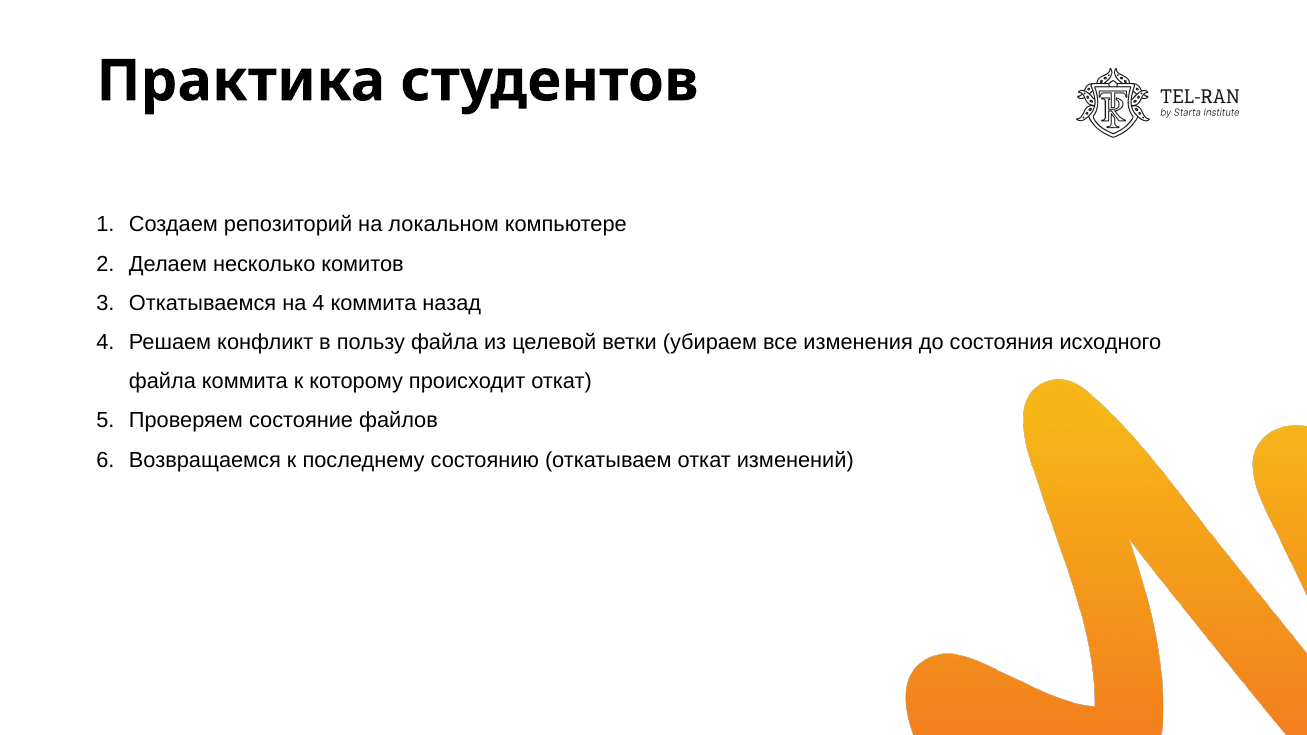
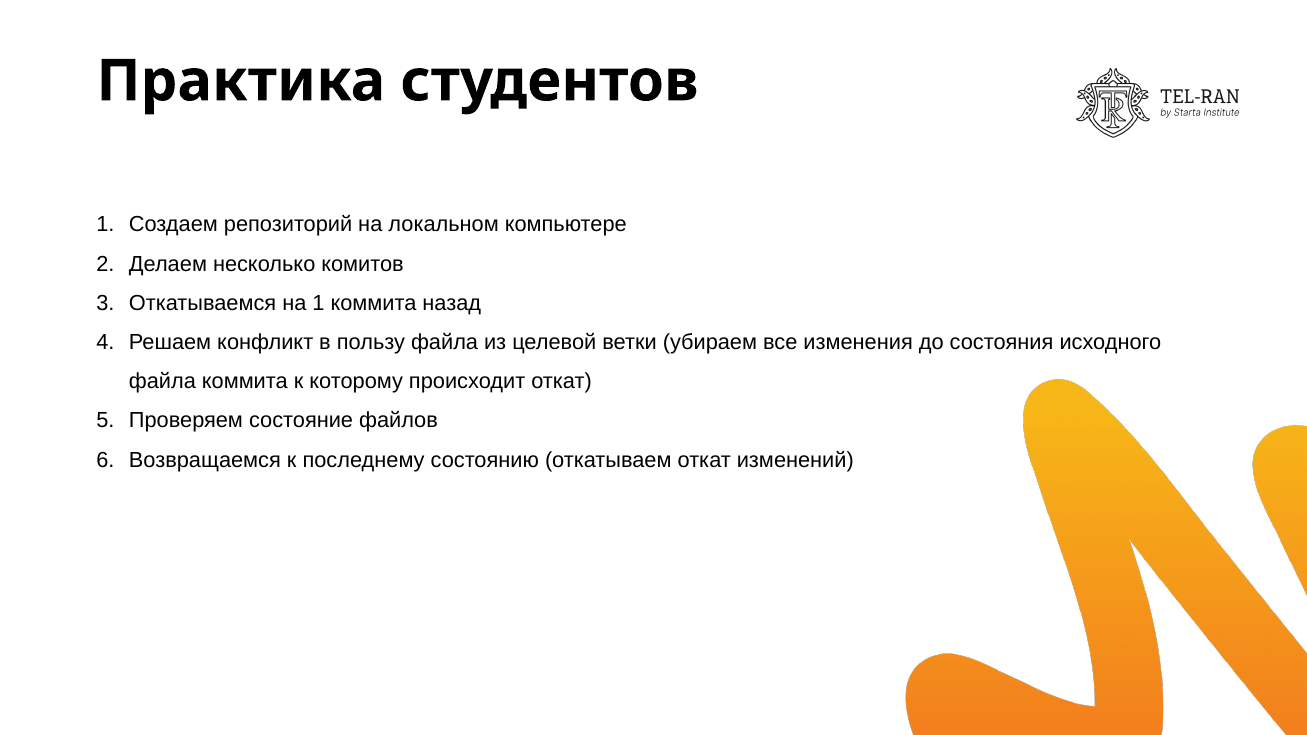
на 4: 4 -> 1
